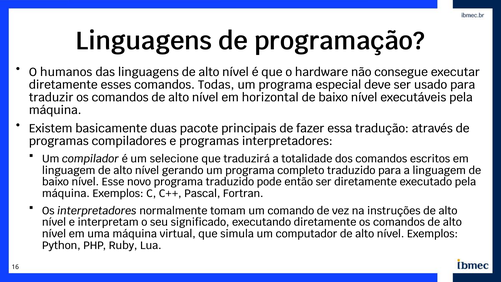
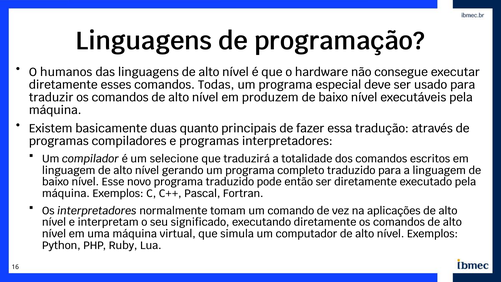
horizontal: horizontal -> produzem
pacote: pacote -> quanto
instruções: instruções -> aplicações
